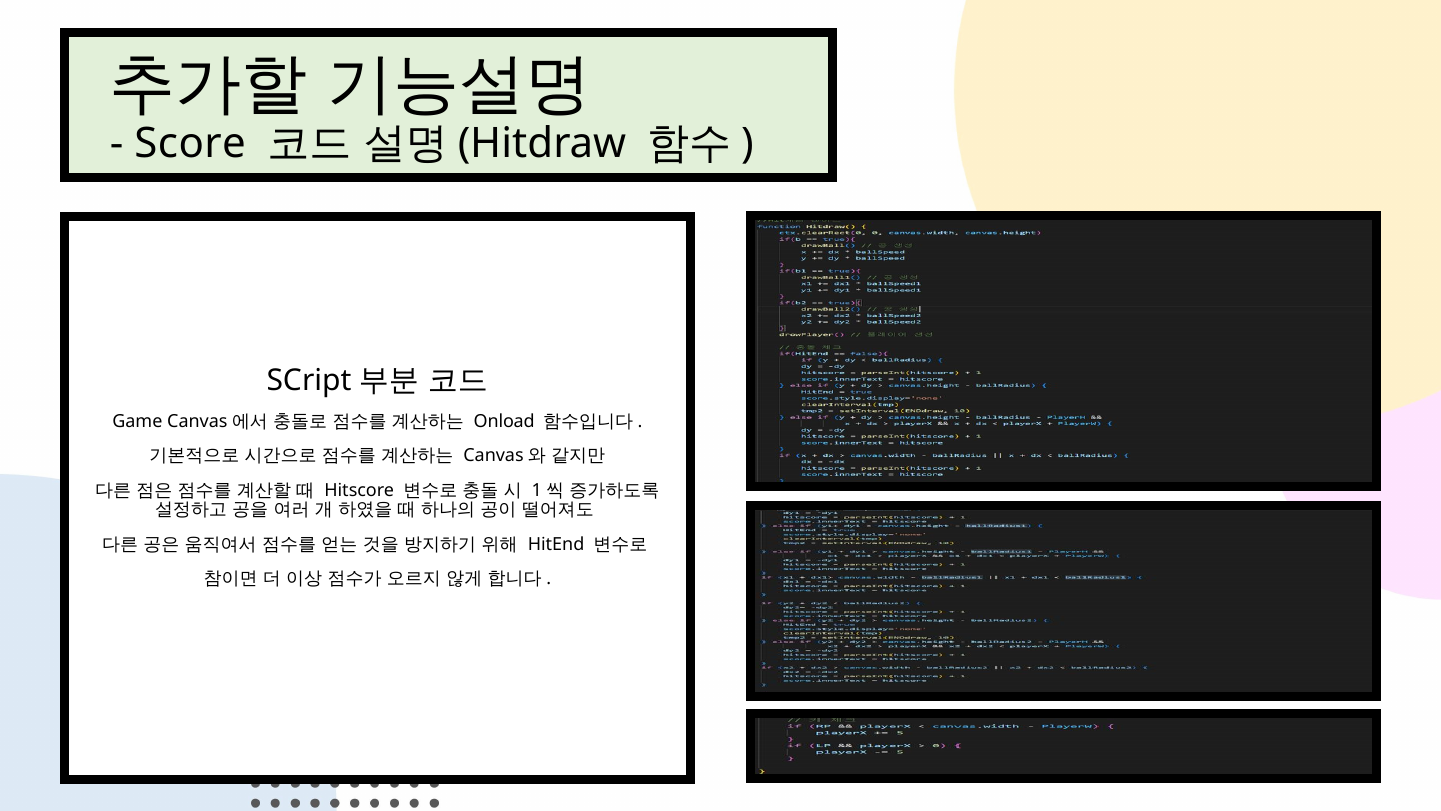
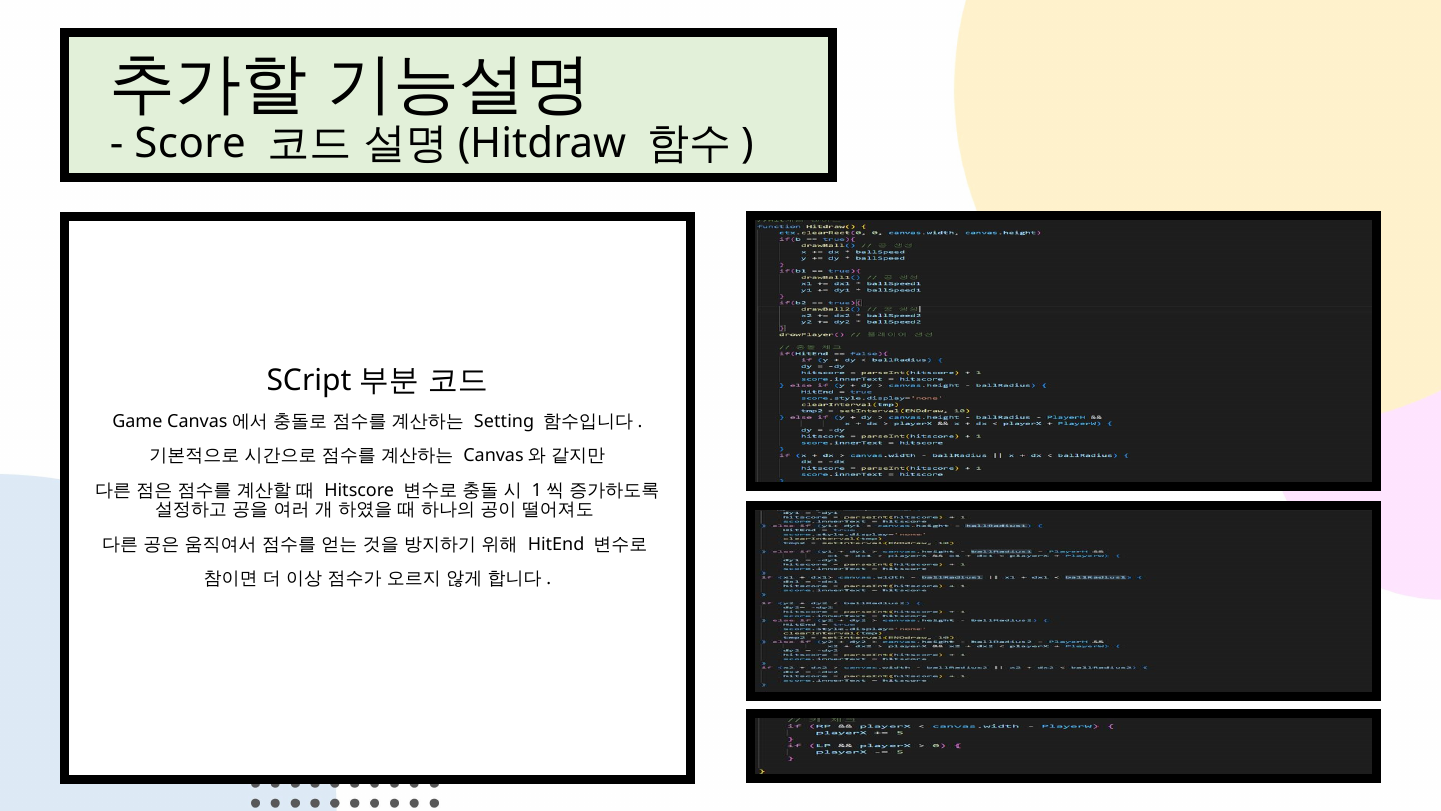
Onload: Onload -> Setting
